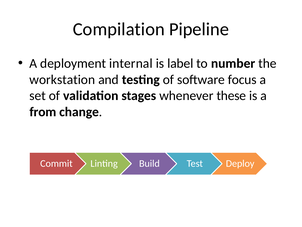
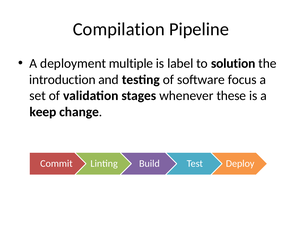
internal: internal -> multiple
number: number -> solution
workstation: workstation -> introduction
from: from -> keep
